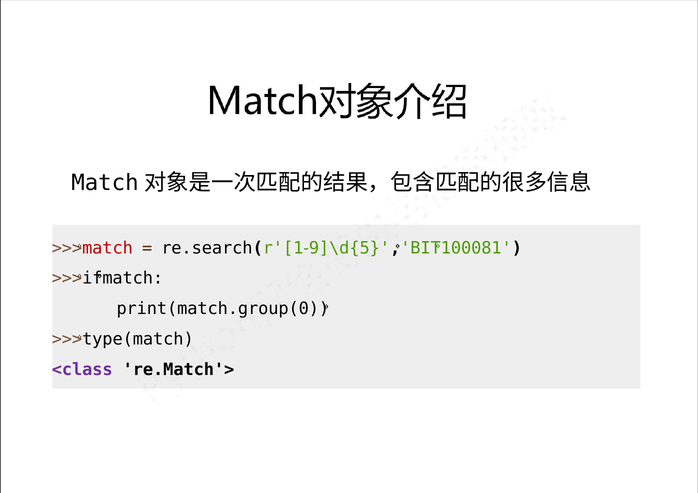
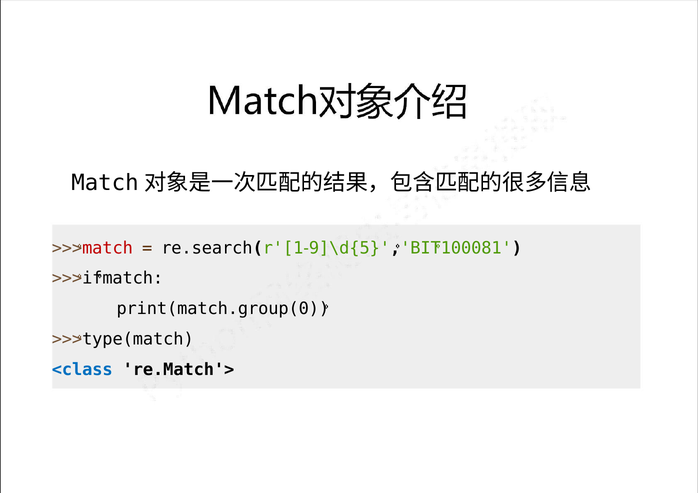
<class colour: purple -> blue
